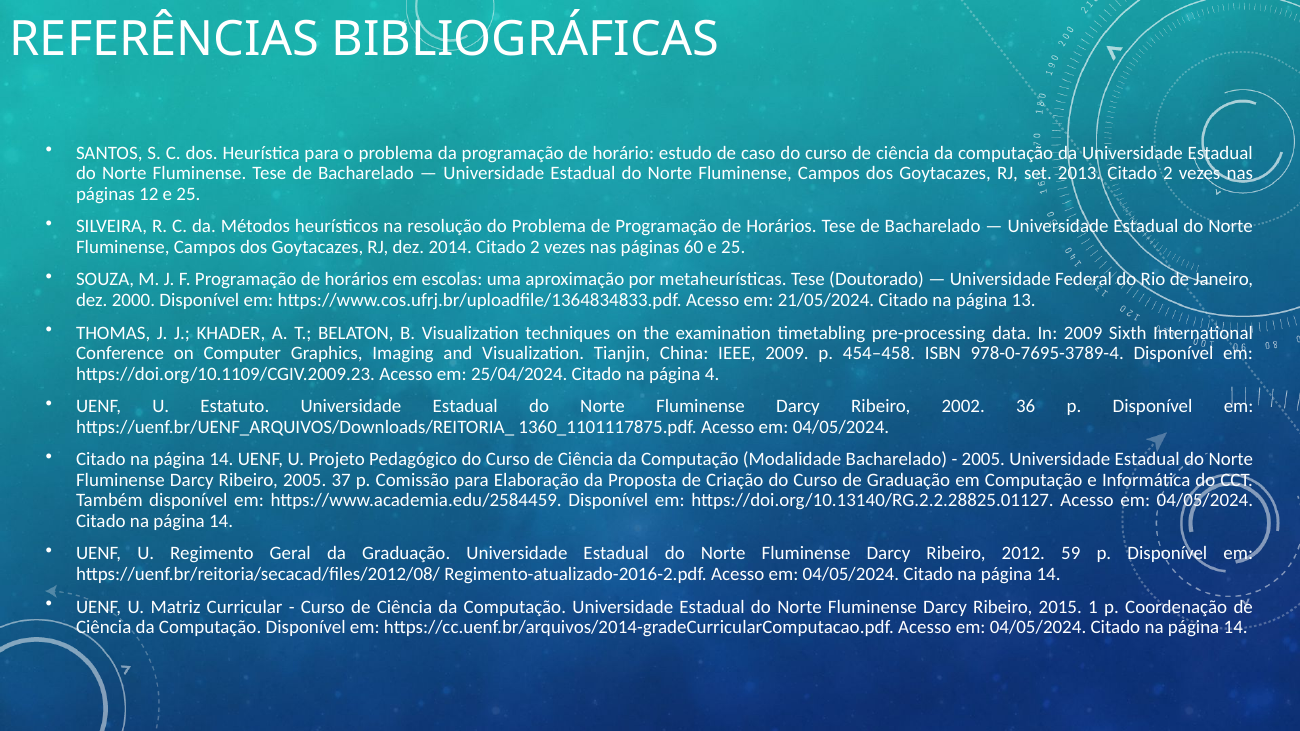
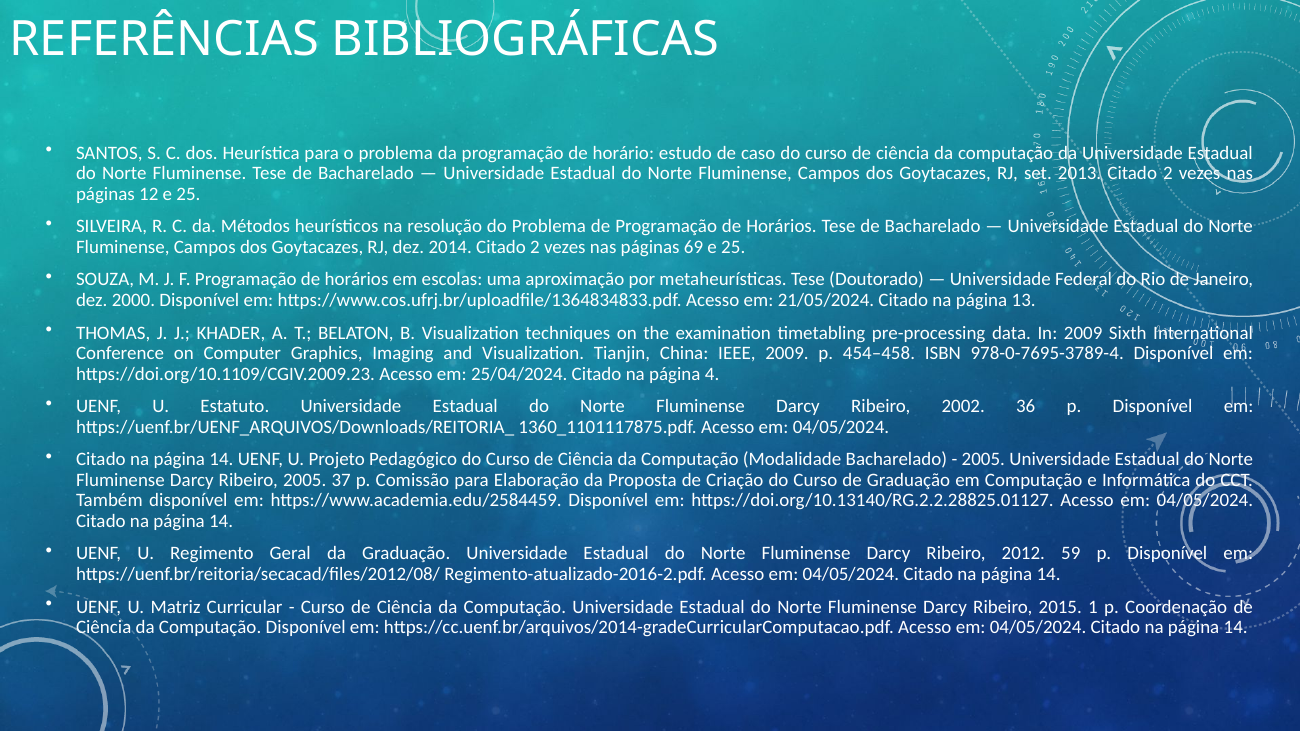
60: 60 -> 69
